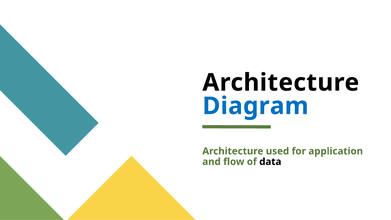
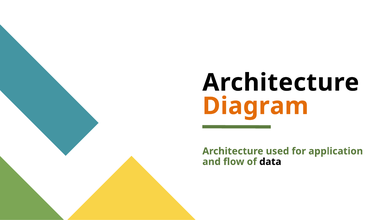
Diagram colour: blue -> orange
